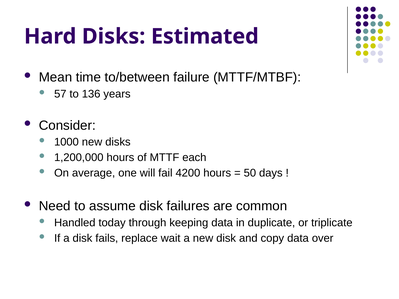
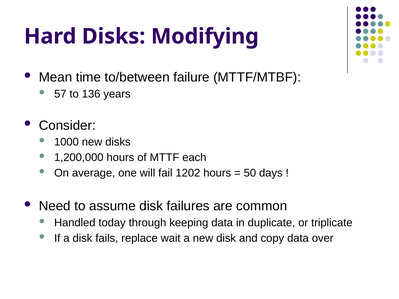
Estimated: Estimated -> Modifying
4200: 4200 -> 1202
